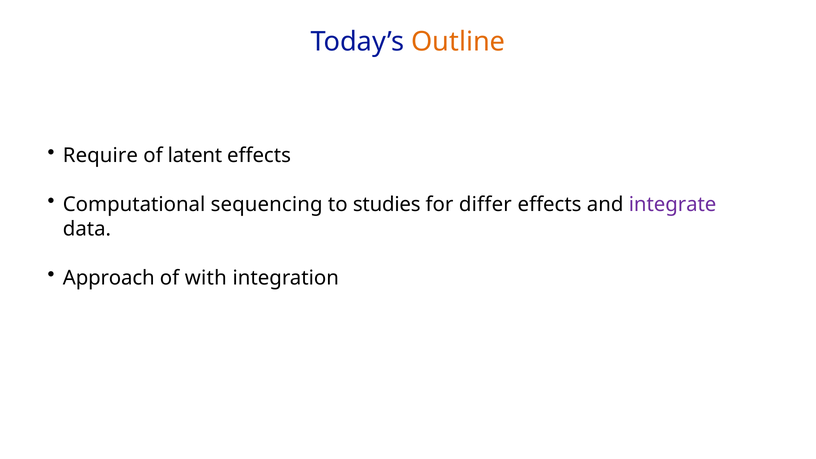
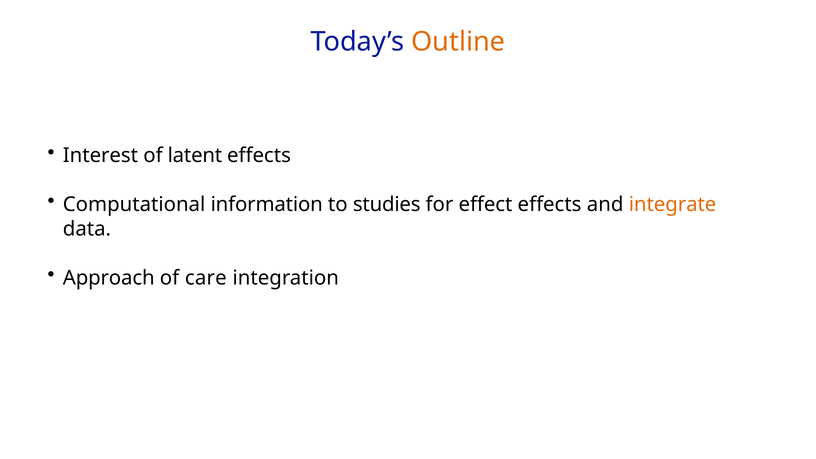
Require: Require -> Interest
sequencing: sequencing -> information
differ: differ -> effect
integrate colour: purple -> orange
with: with -> care
